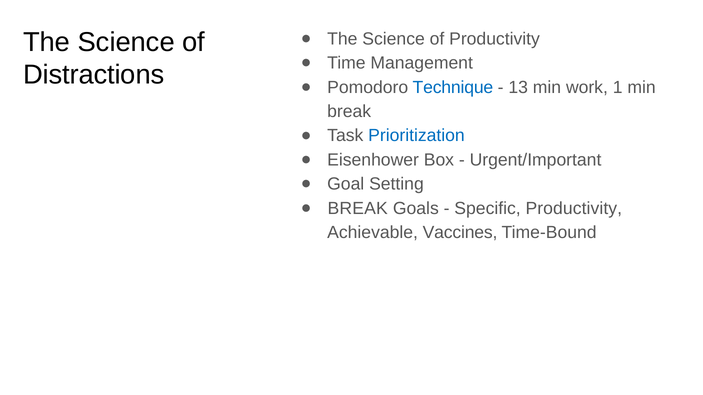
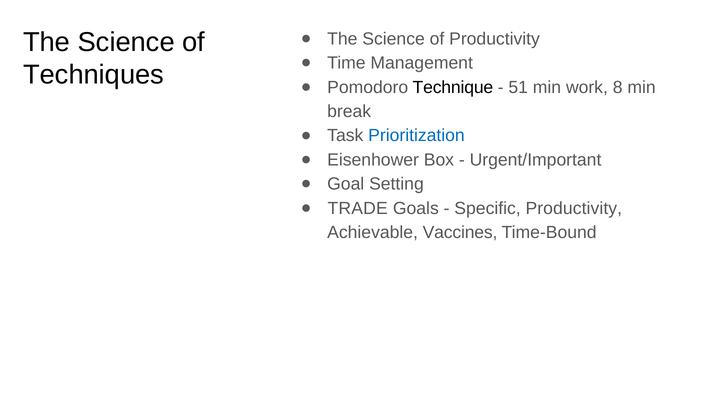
Distractions: Distractions -> Techniques
Technique colour: blue -> black
13: 13 -> 51
1: 1 -> 8
BREAK at (358, 209): BREAK -> TRADE
